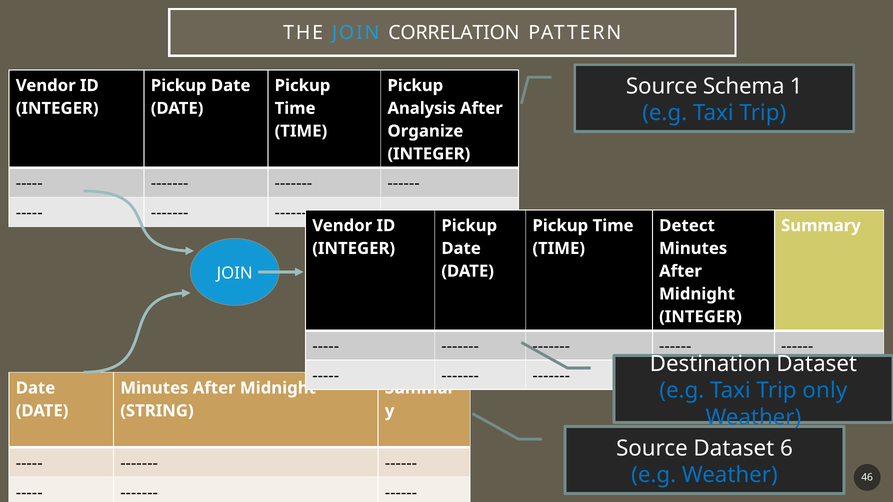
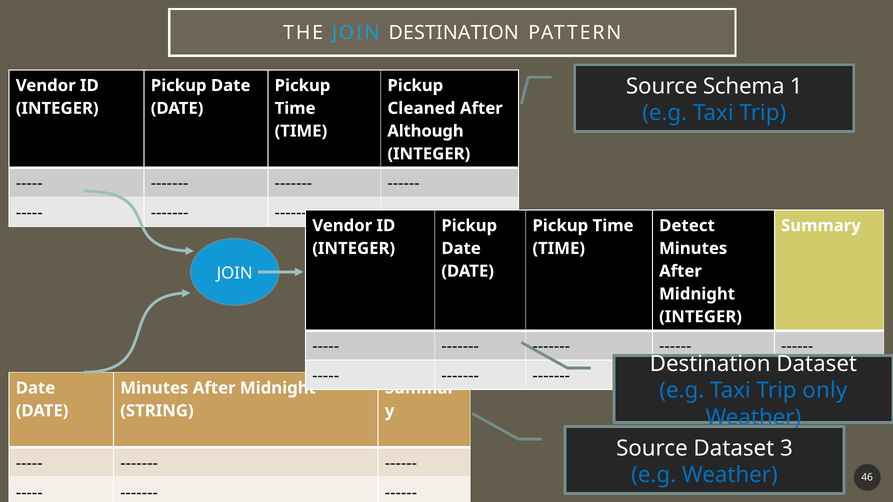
JOIN CORRELATION: CORRELATION -> DESTINATION
Analysis: Analysis -> Cleaned
Organize: Organize -> Although
6: 6 -> 3
